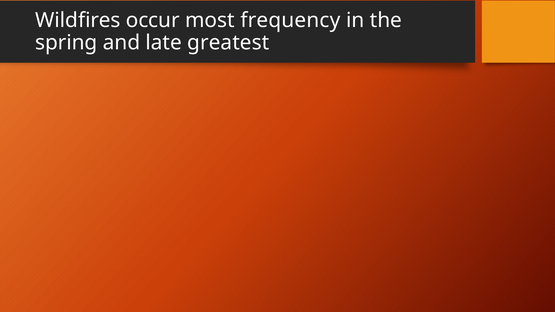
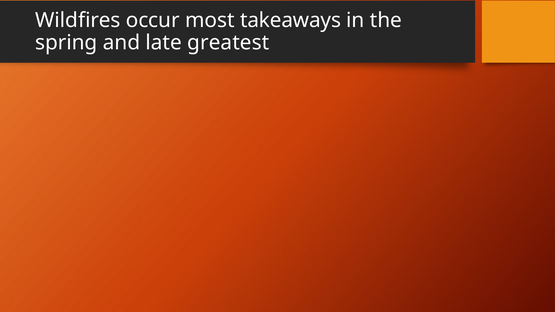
frequency: frequency -> takeaways
